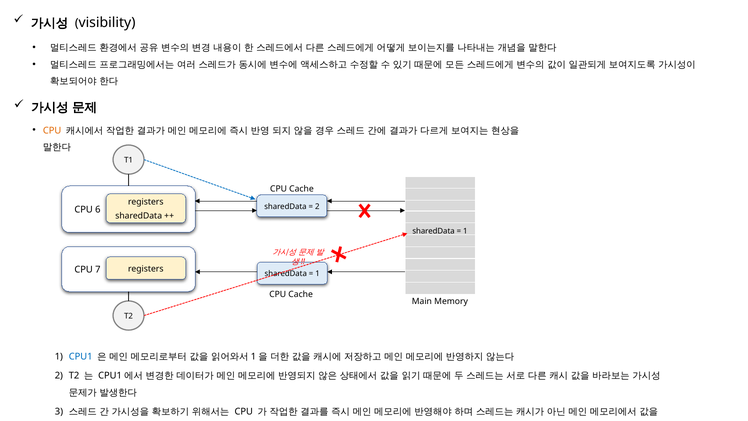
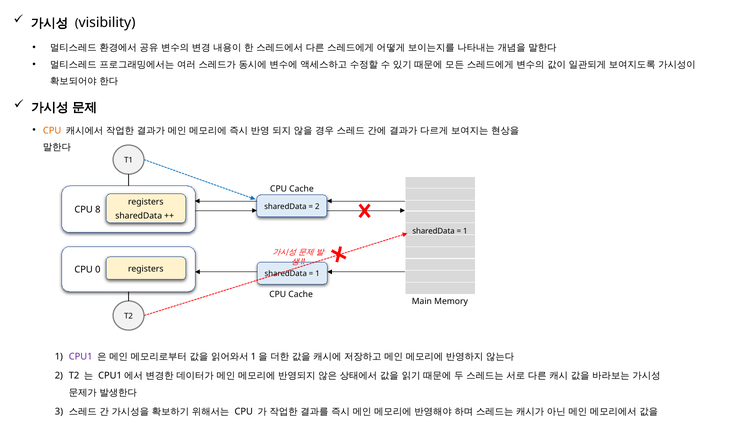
6: 6 -> 8
7: 7 -> 0
CPU1 colour: blue -> purple
